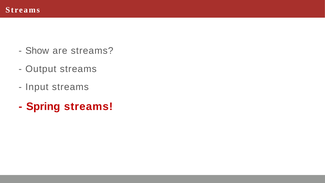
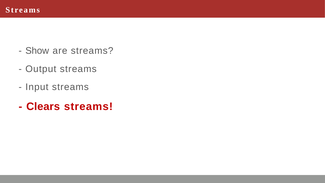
Spring: Spring -> Clears
